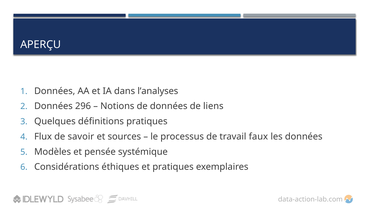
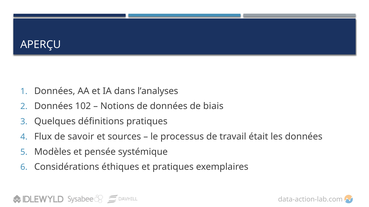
296: 296 -> 102
liens: liens -> biais
faux: faux -> était
